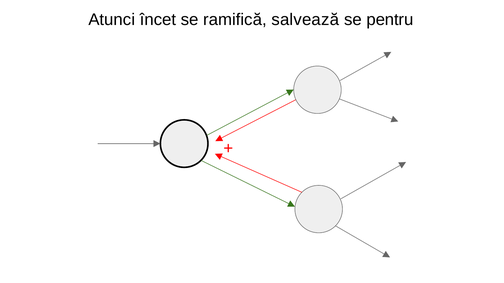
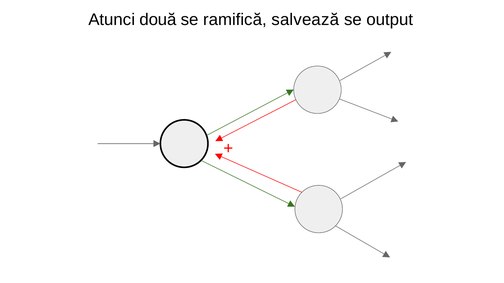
încet: încet -> două
pentru: pentru -> output
